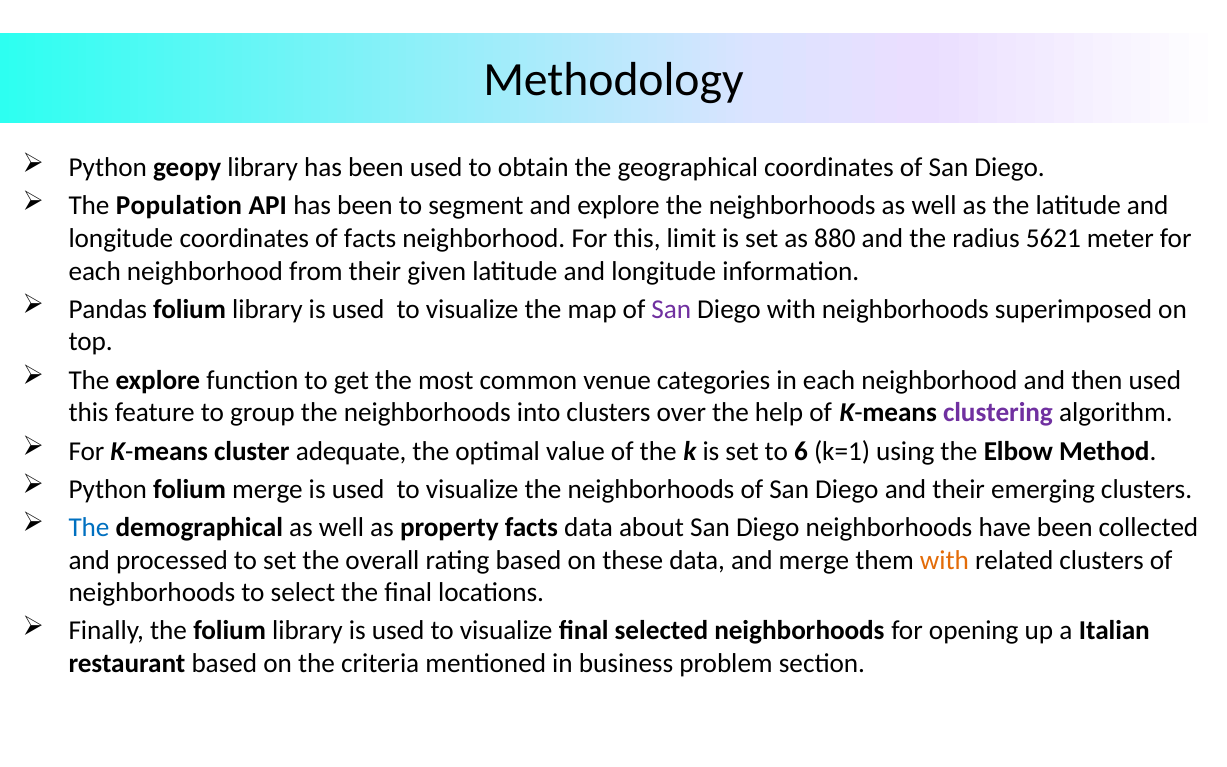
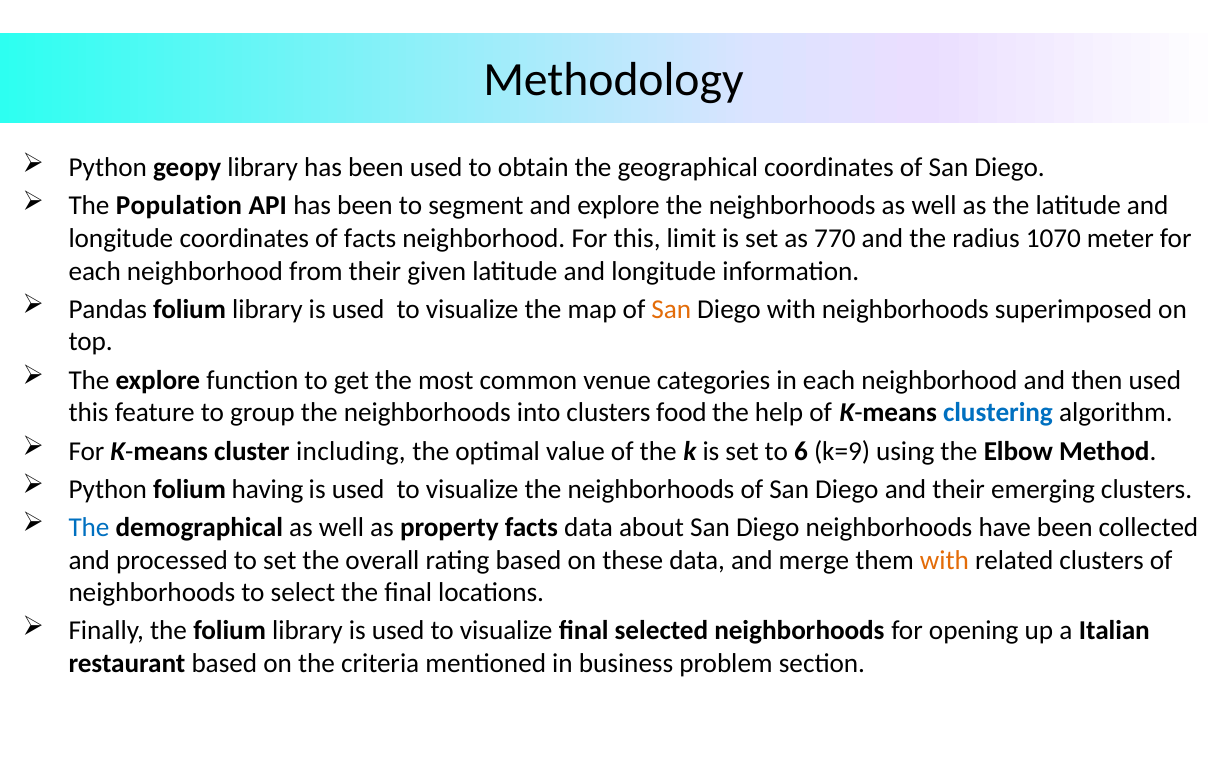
880: 880 -> 770
5621: 5621 -> 1070
San at (671, 309) colour: purple -> orange
over: over -> food
clustering colour: purple -> blue
adequate: adequate -> including
k=1: k=1 -> k=9
folium merge: merge -> having
